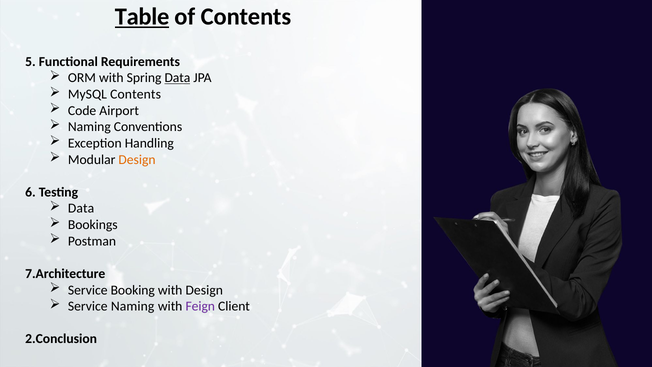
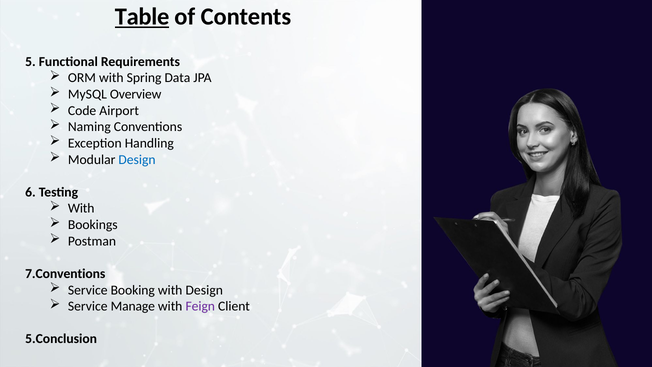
Data at (177, 78) underline: present -> none
MySQL Contents: Contents -> Overview
Design at (137, 159) colour: orange -> blue
Data at (81, 208): Data -> With
7.Architecture: 7.Architecture -> 7.Conventions
Service Naming: Naming -> Manage
2.Conclusion: 2.Conclusion -> 5.Conclusion
